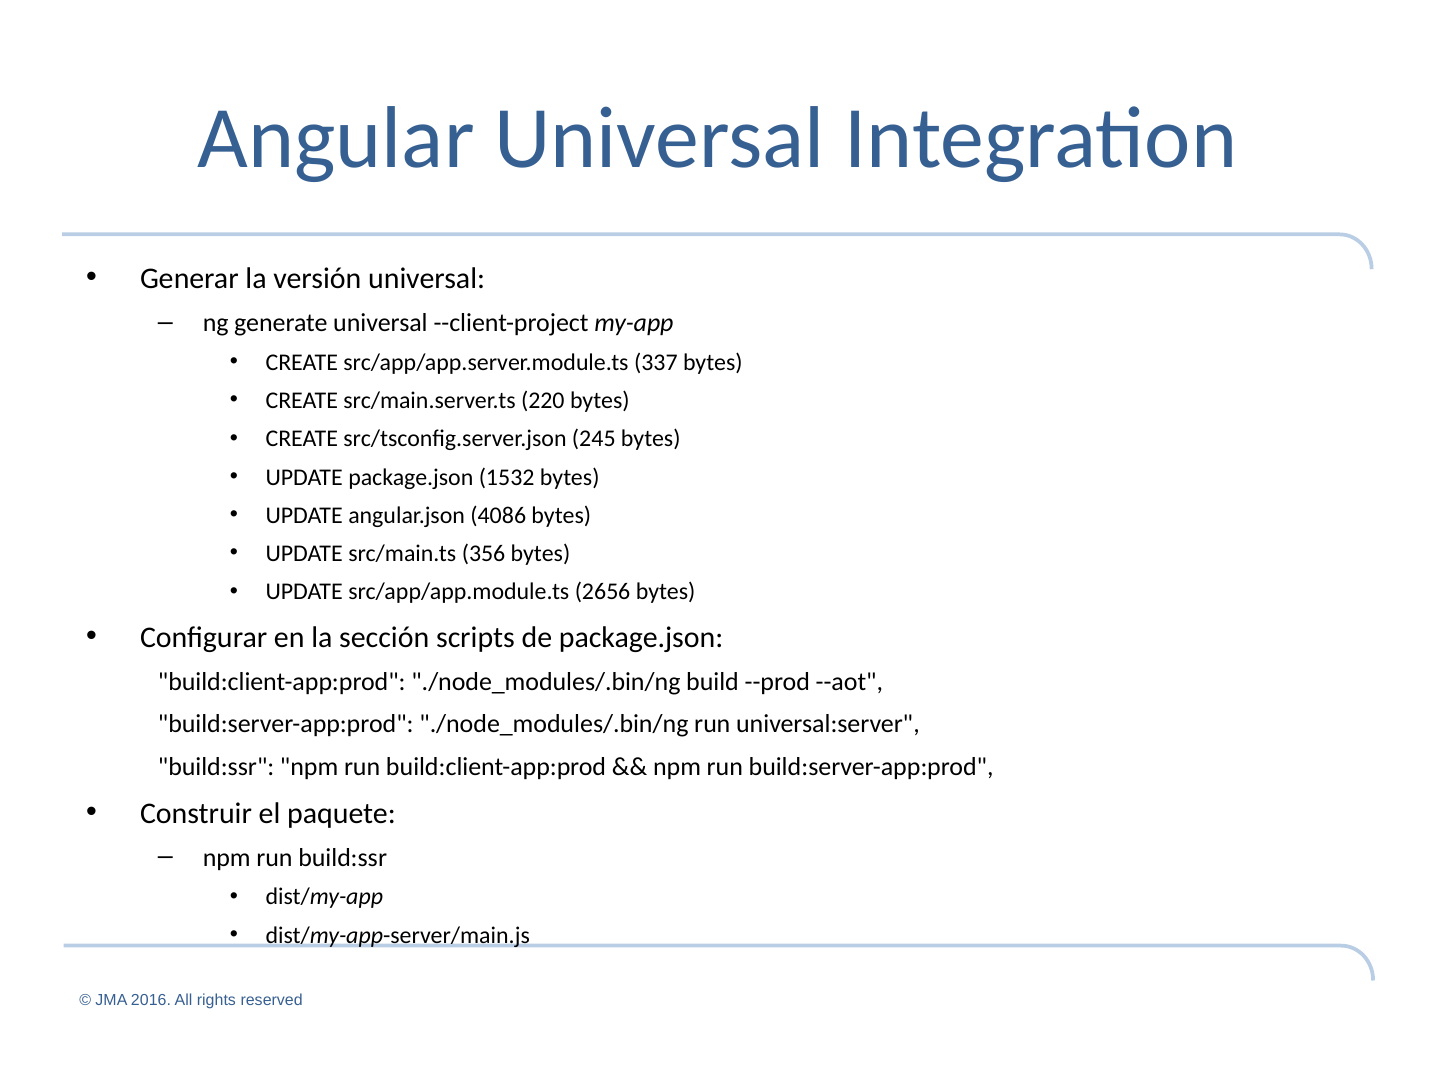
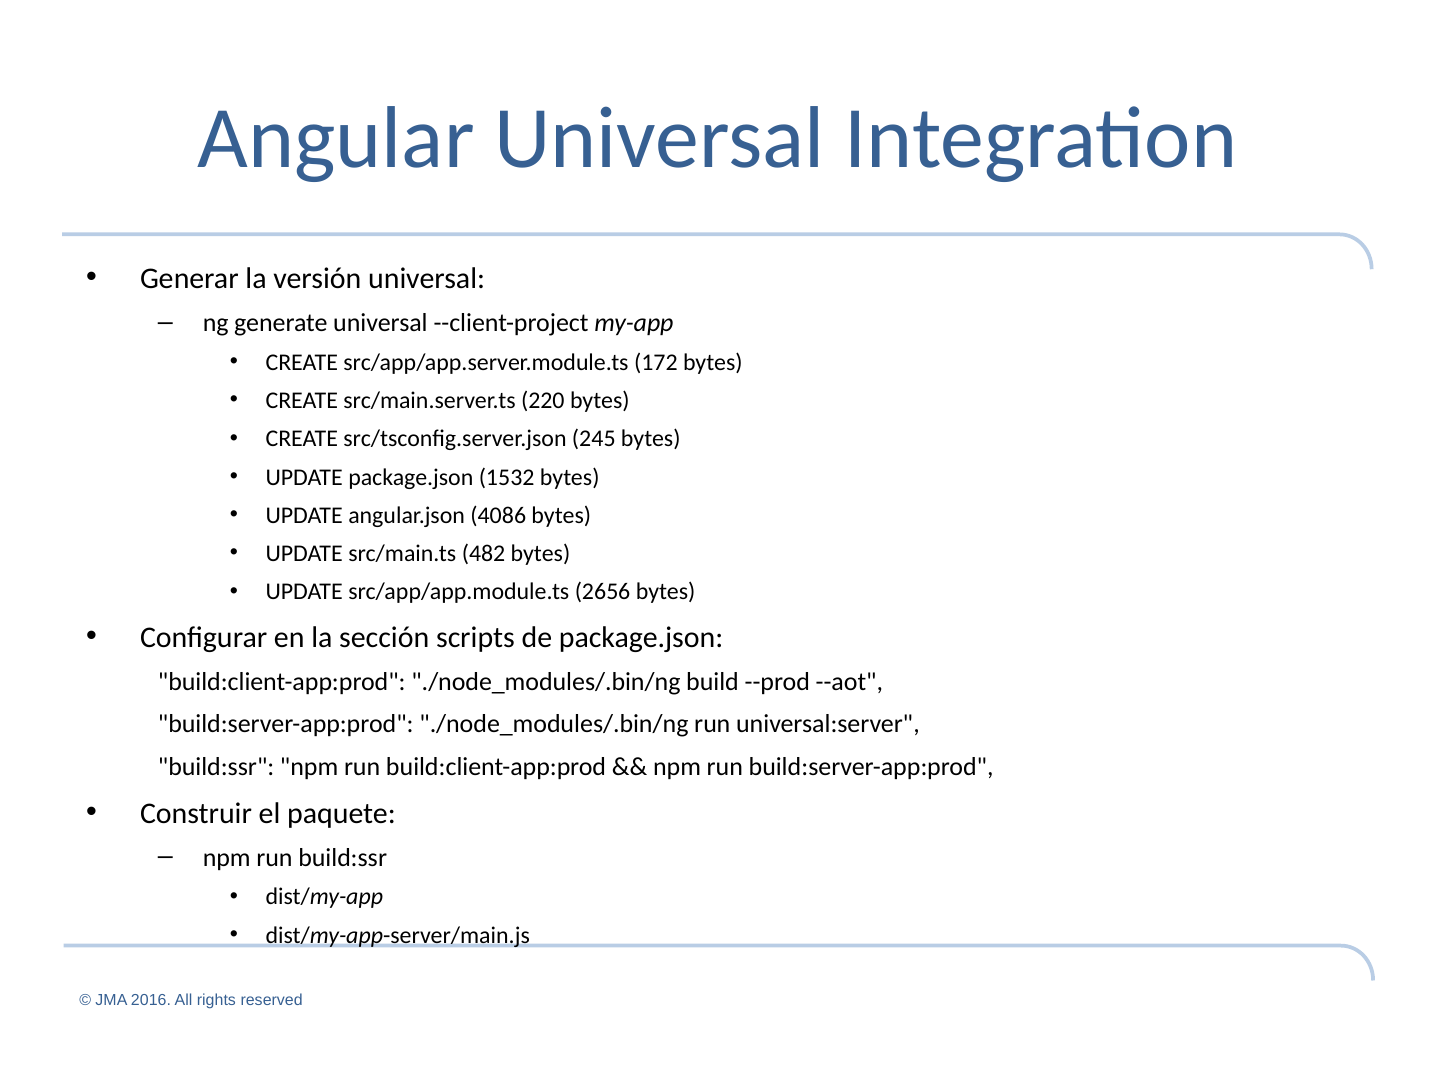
337: 337 -> 172
356: 356 -> 482
